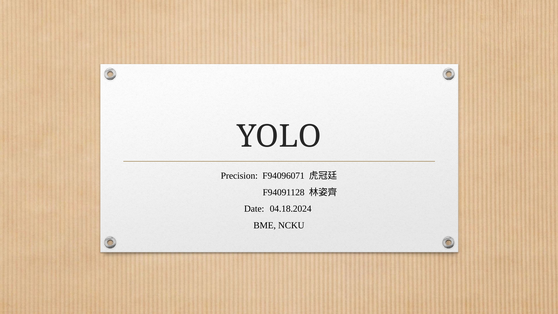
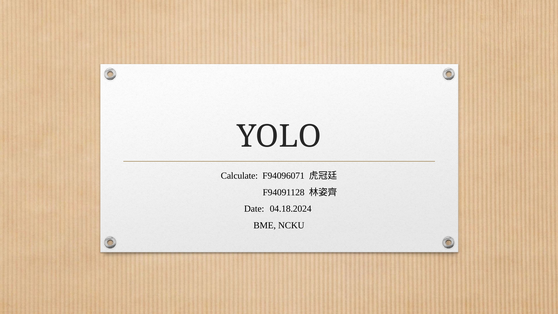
Precision: Precision -> Calculate
